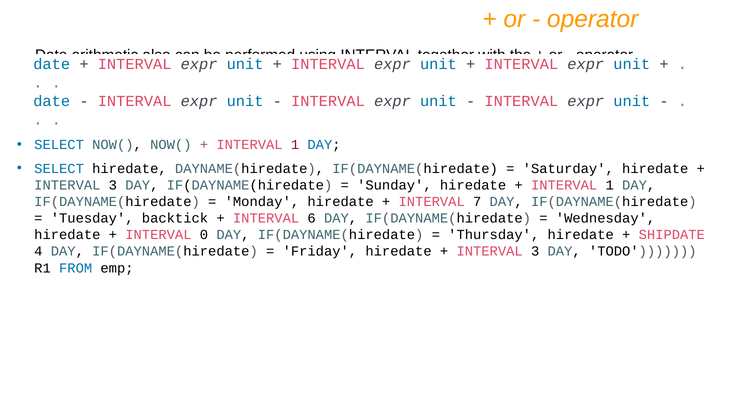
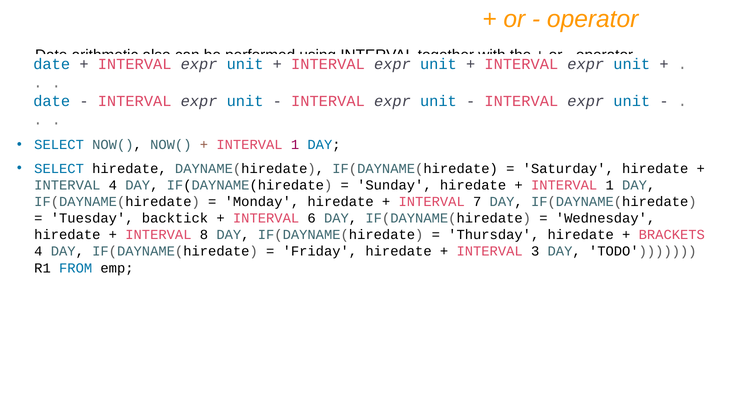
3 at (113, 185): 3 -> 4
0: 0 -> 8
SHIPDATE: SHIPDATE -> BRACKETS
